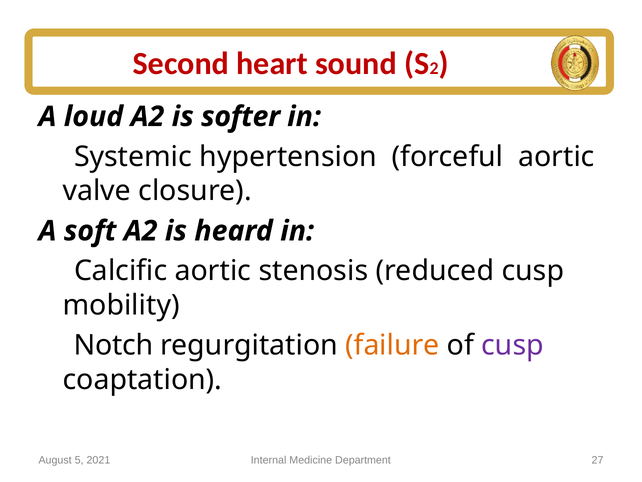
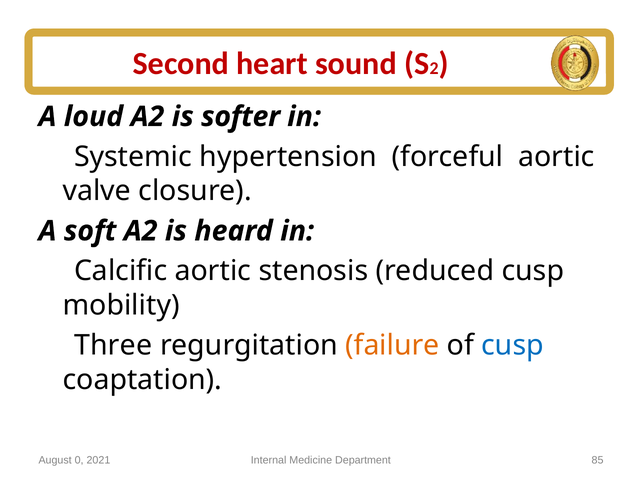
Notch: Notch -> Three
cusp at (513, 345) colour: purple -> blue
5: 5 -> 0
27: 27 -> 85
